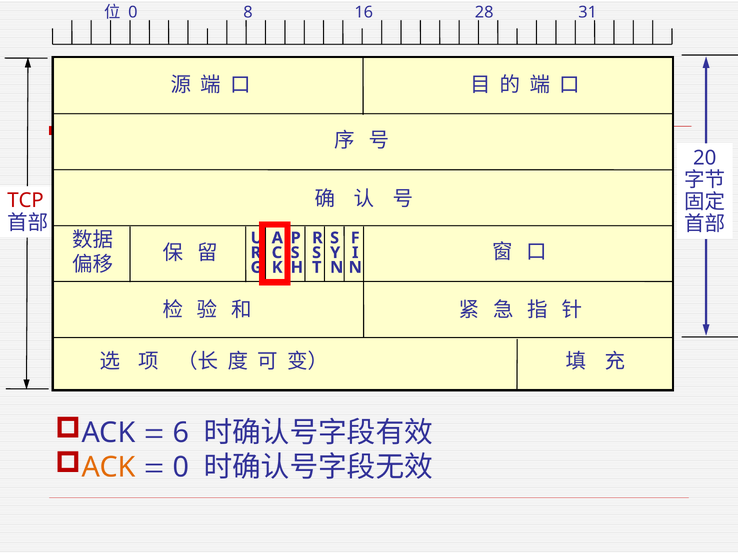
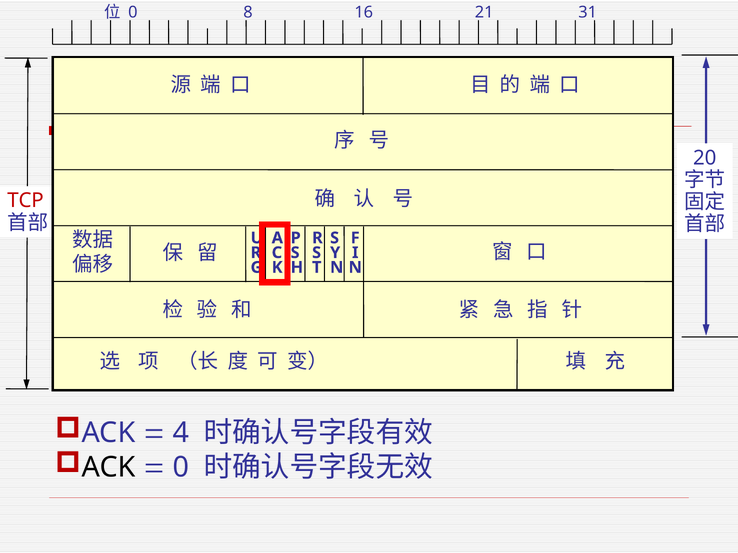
28: 28 -> 21
6: 6 -> 4
ACK at (109, 468) colour: orange -> black
